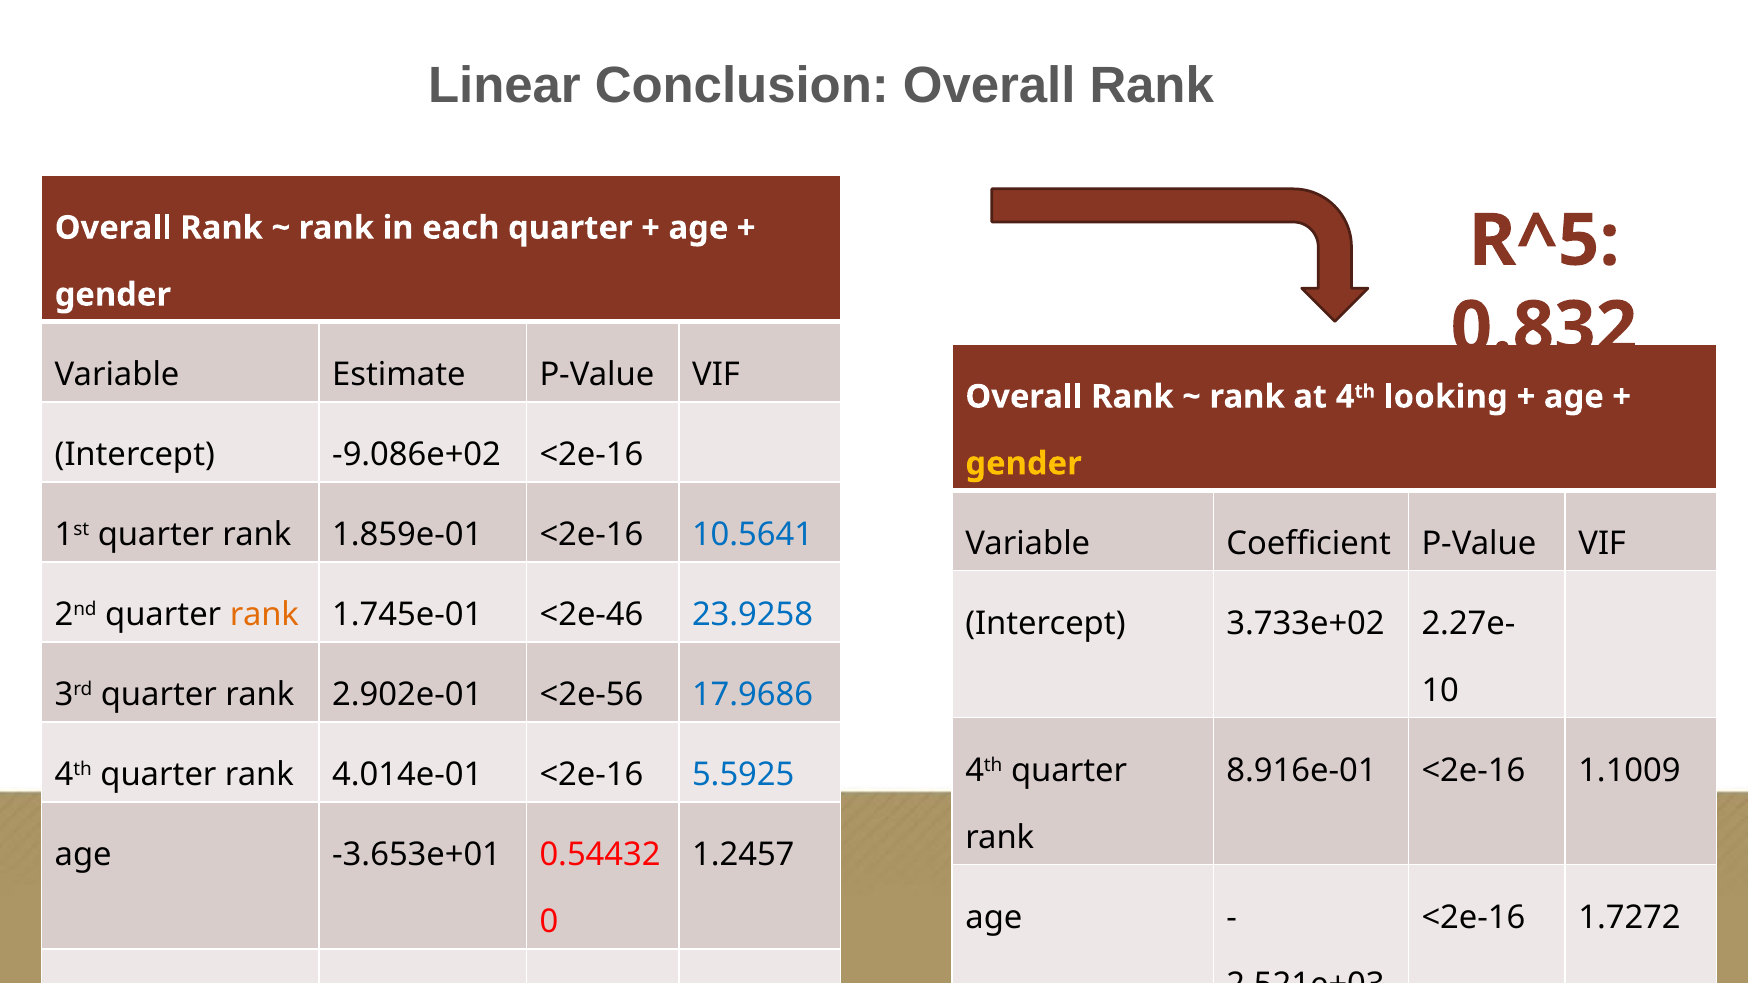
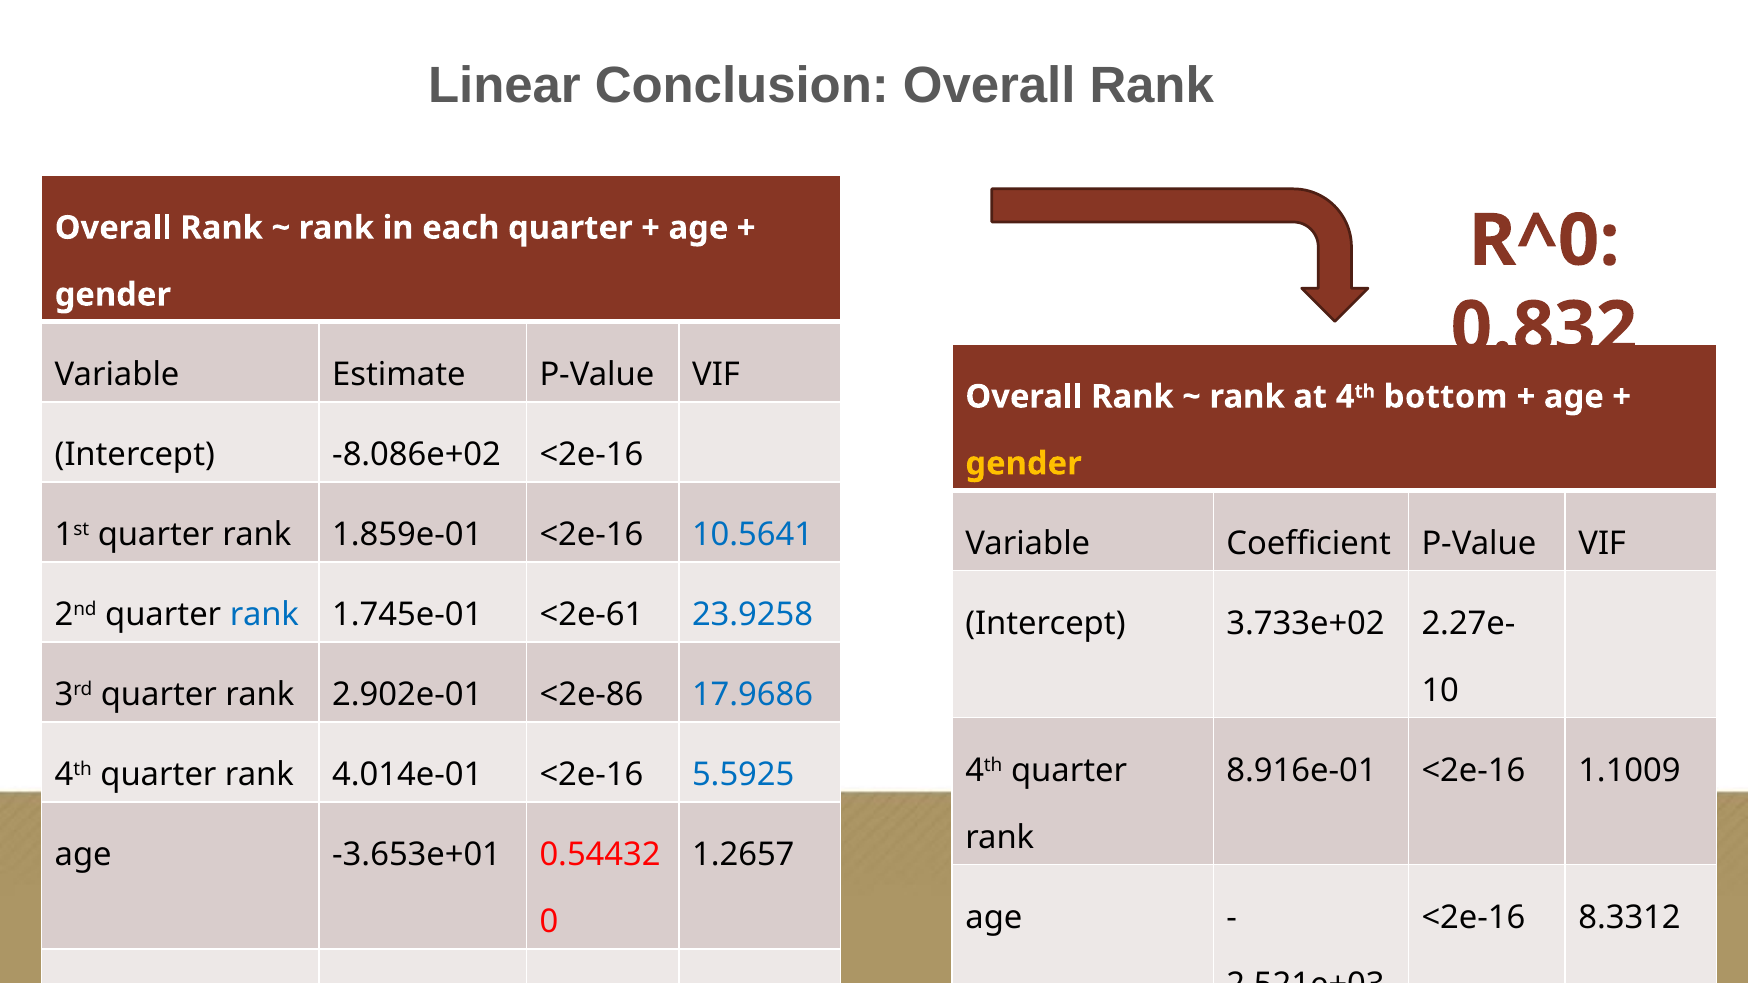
R^5: R^5 -> R^0
looking: looking -> bottom
-9.086e+02: -9.086e+02 -> -8.086e+02
rank at (264, 615) colour: orange -> blue
<2e-46: <2e-46 -> <2e-61
<2e-56: <2e-56 -> <2e-86
1.2457: 1.2457 -> 1.2657
1.7272: 1.7272 -> 8.3312
